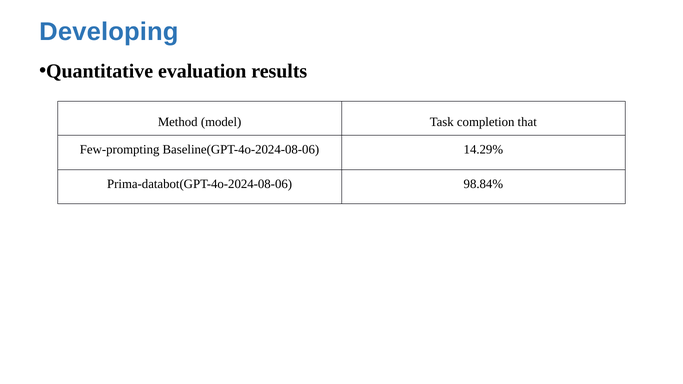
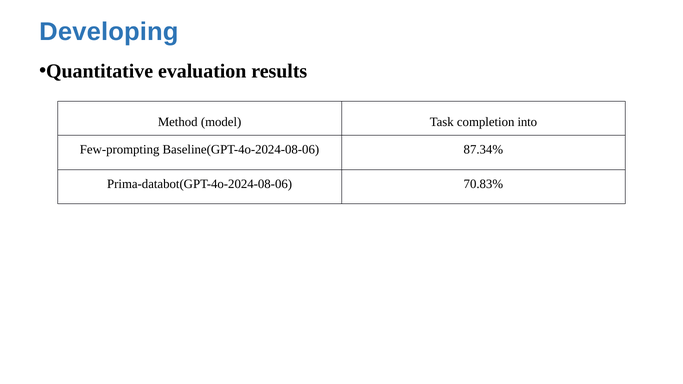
that: that -> into
14.29%: 14.29% -> 87.34%
98.84%: 98.84% -> 70.83%
